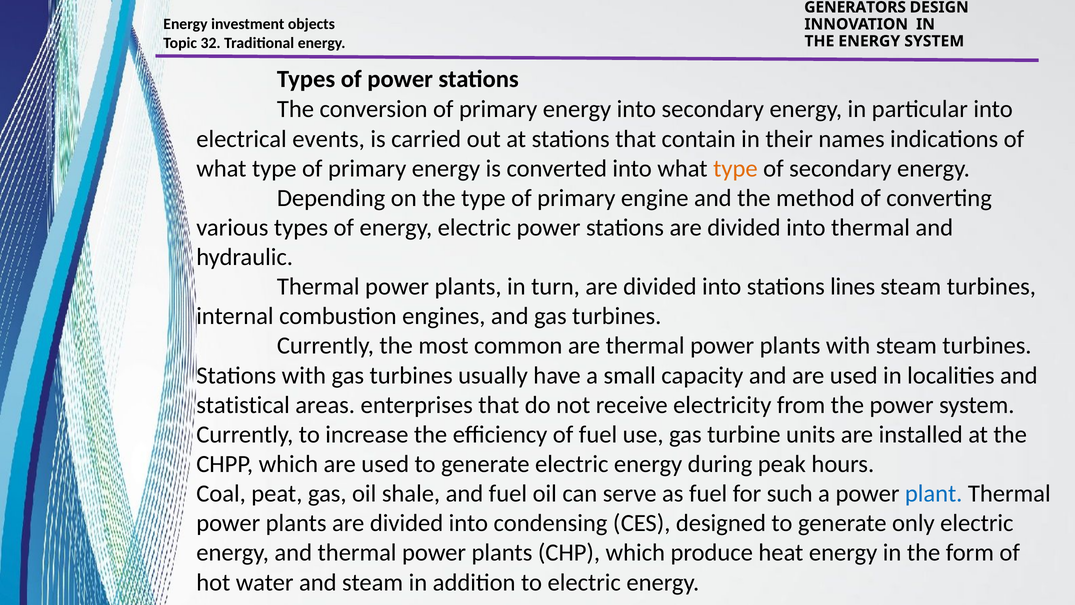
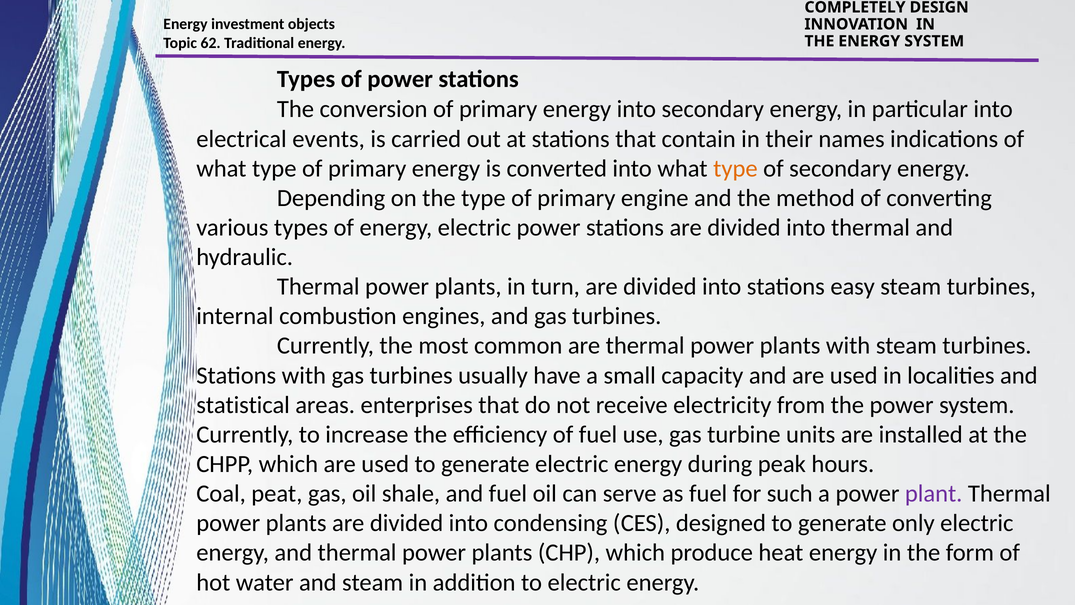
GENERATORS: GENERATORS -> COMPLETELY
32: 32 -> 62
lines: lines -> easy
plant colour: blue -> purple
